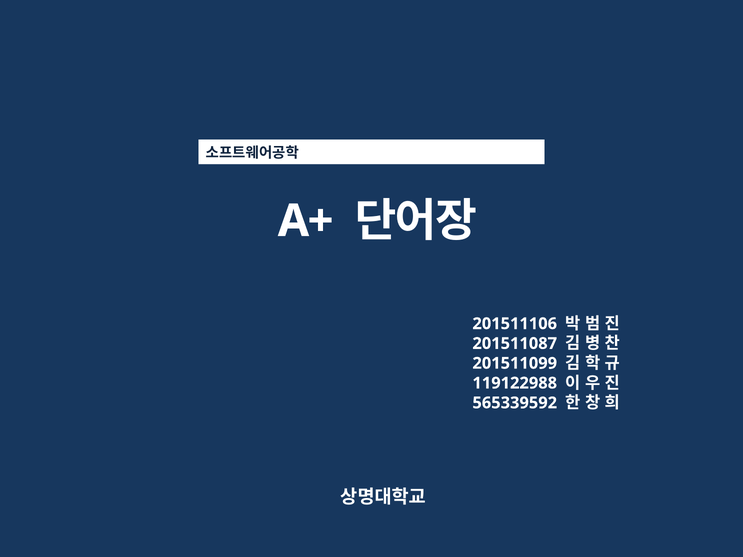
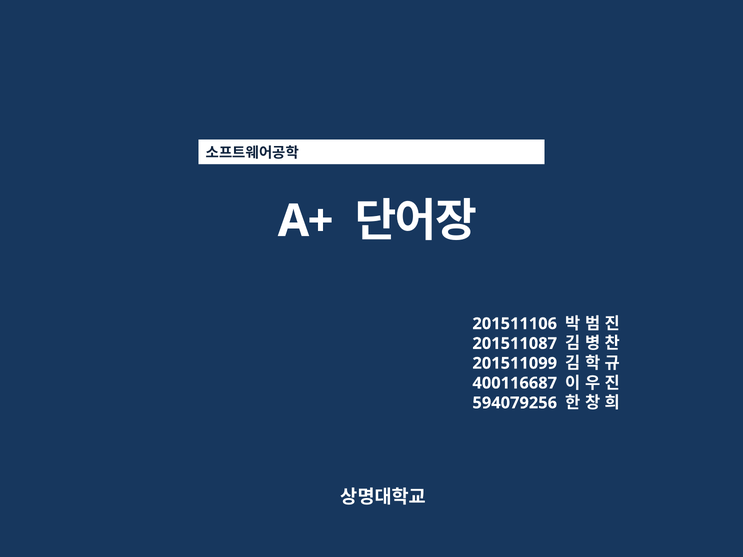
119122988: 119122988 -> 400116687
565339592: 565339592 -> 594079256
